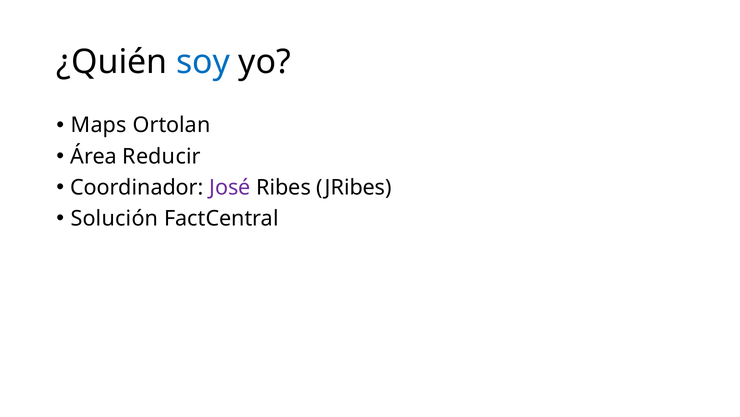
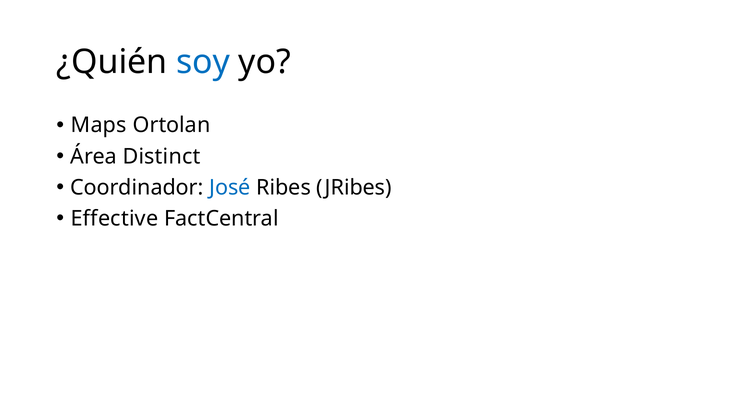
Reducir: Reducir -> Distinct
José colour: purple -> blue
Solución: Solución -> Effective
